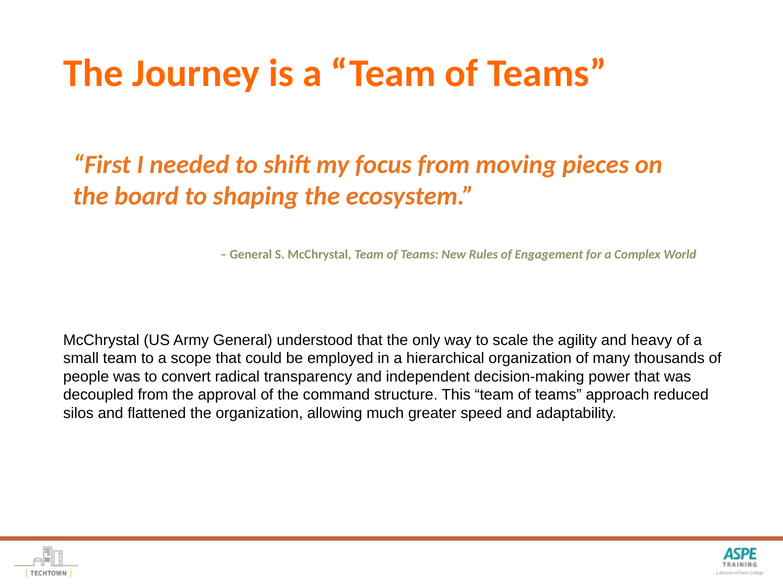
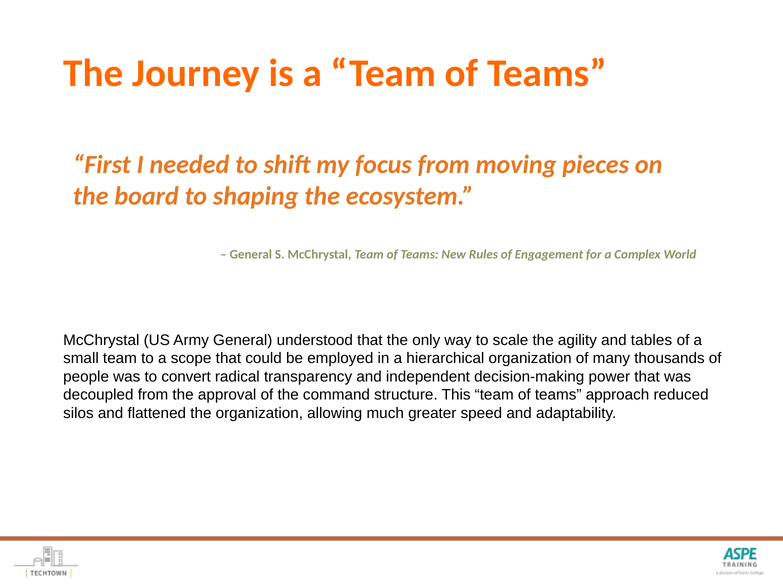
heavy: heavy -> tables
